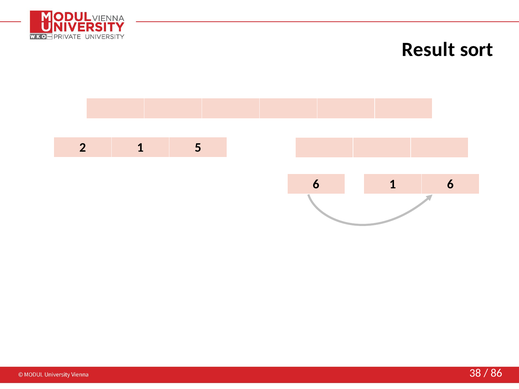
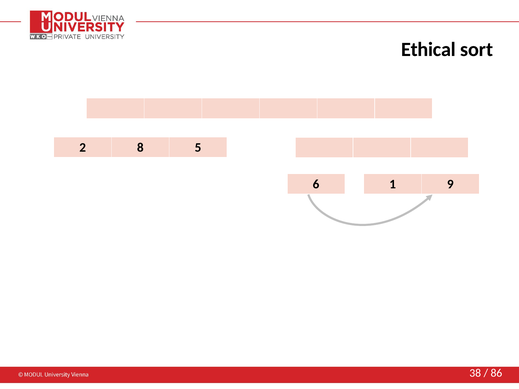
Result: Result -> Ethical
2 1: 1 -> 8
1 6: 6 -> 9
